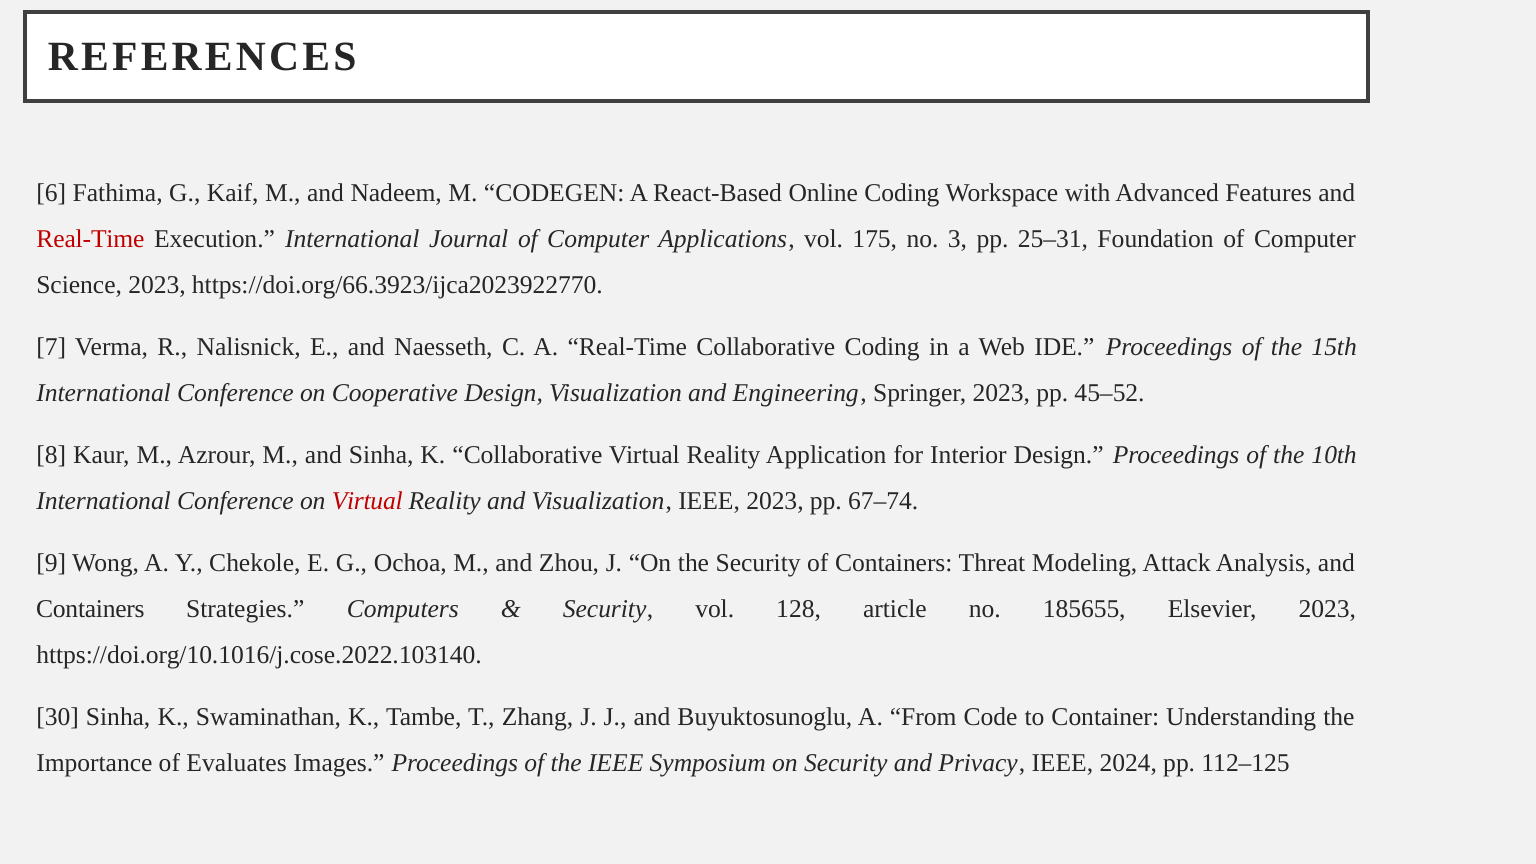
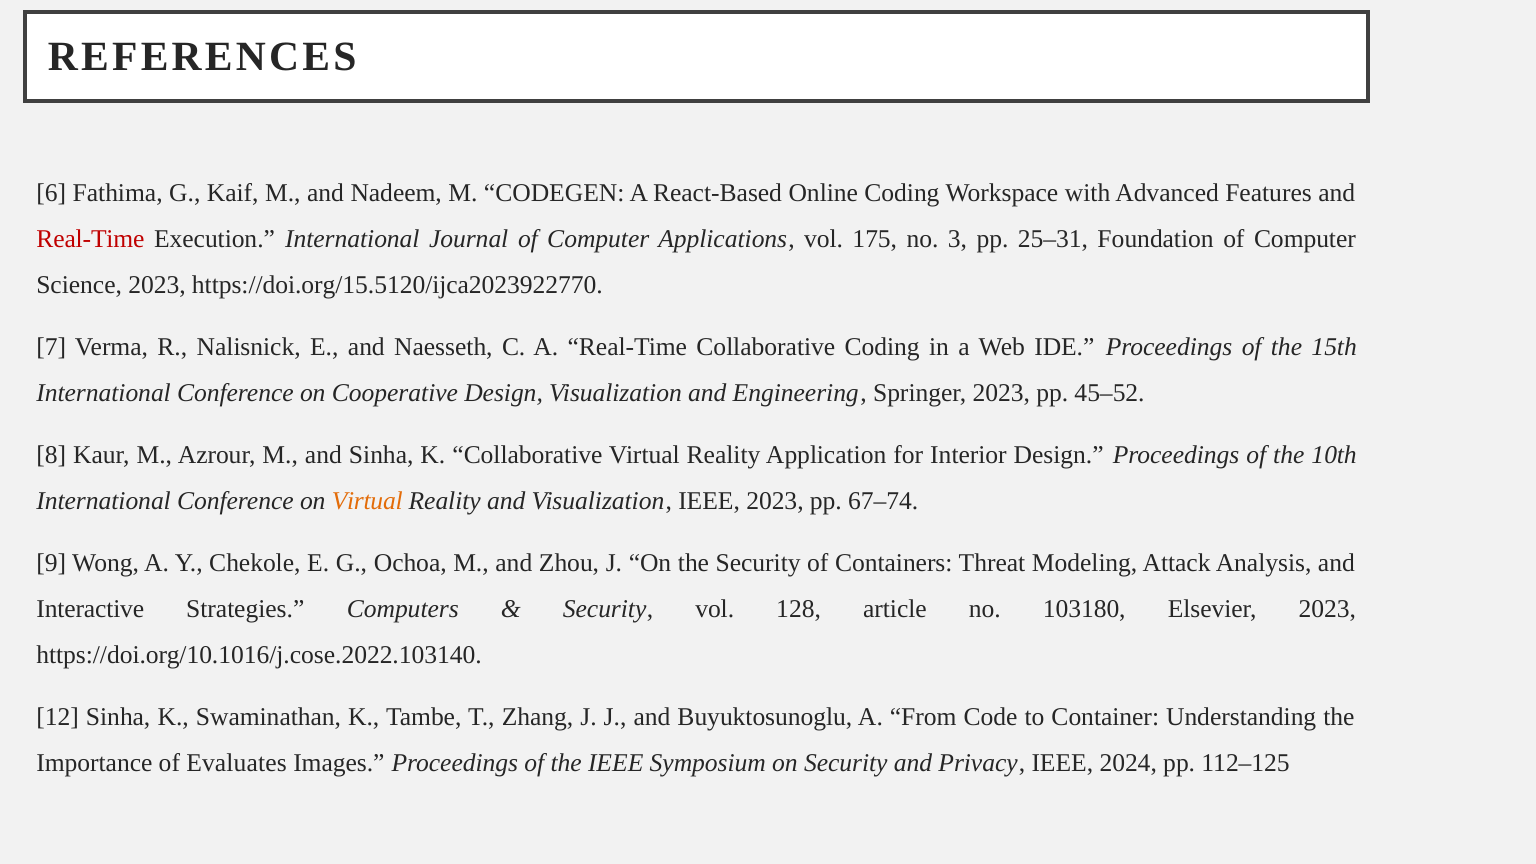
https://doi.org/66.3923/ijca2023922770: https://doi.org/66.3923/ijca2023922770 -> https://doi.org/15.5120/ijca2023922770
Virtual at (367, 501) colour: red -> orange
Containers at (90, 609): Containers -> Interactive
185655: 185655 -> 103180
30: 30 -> 12
